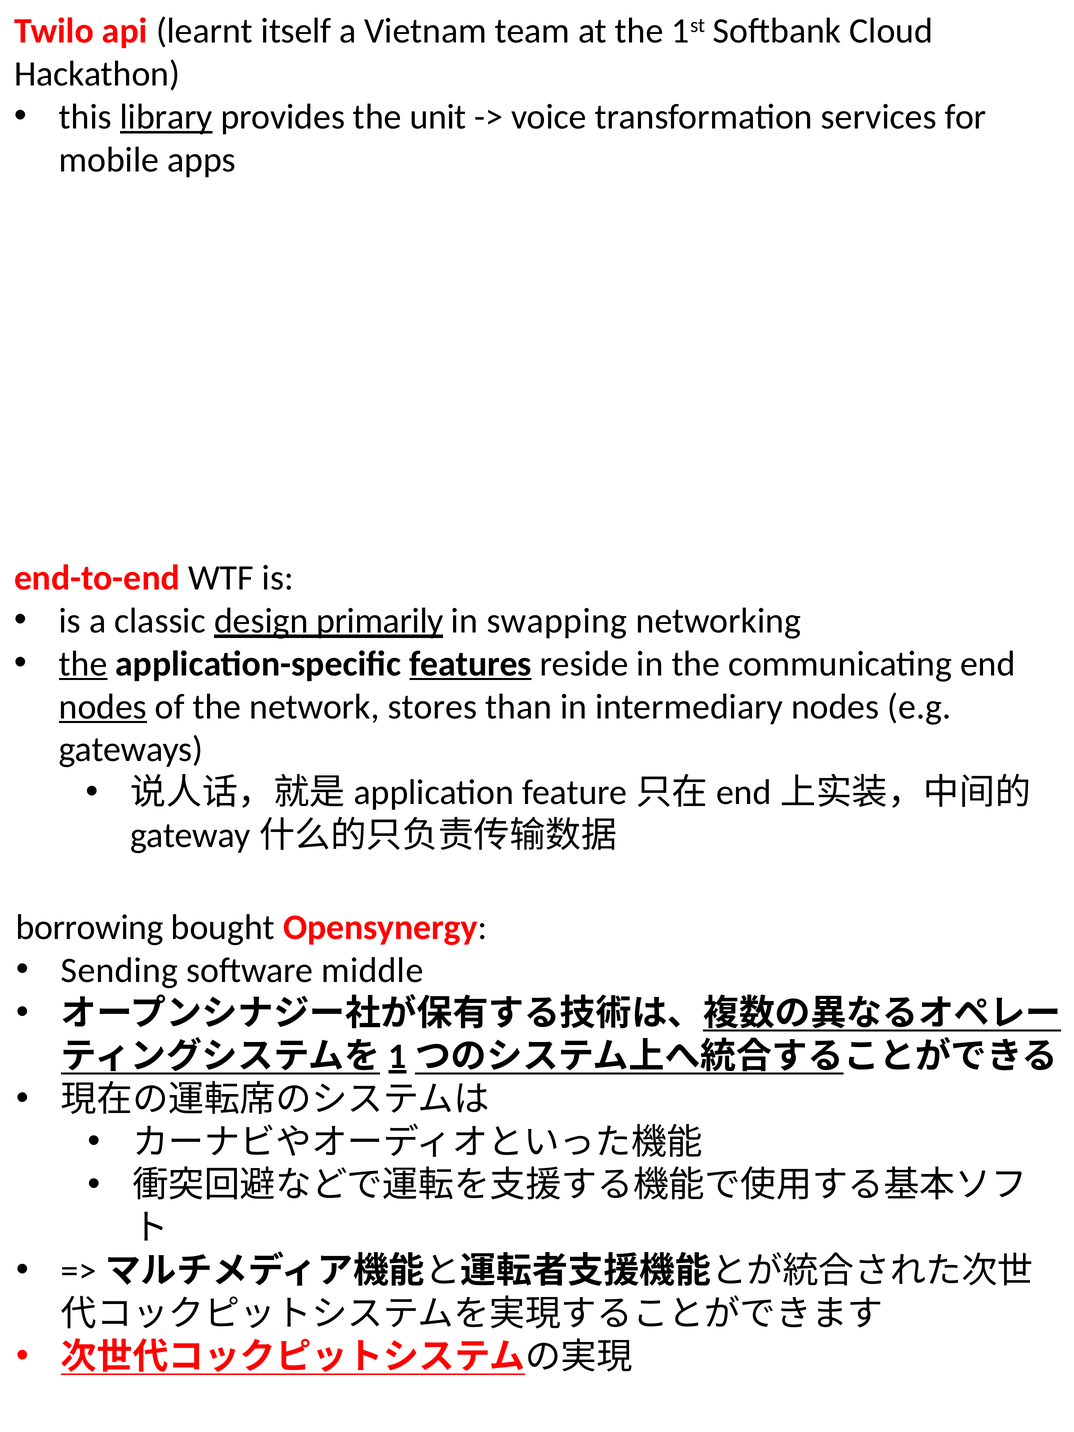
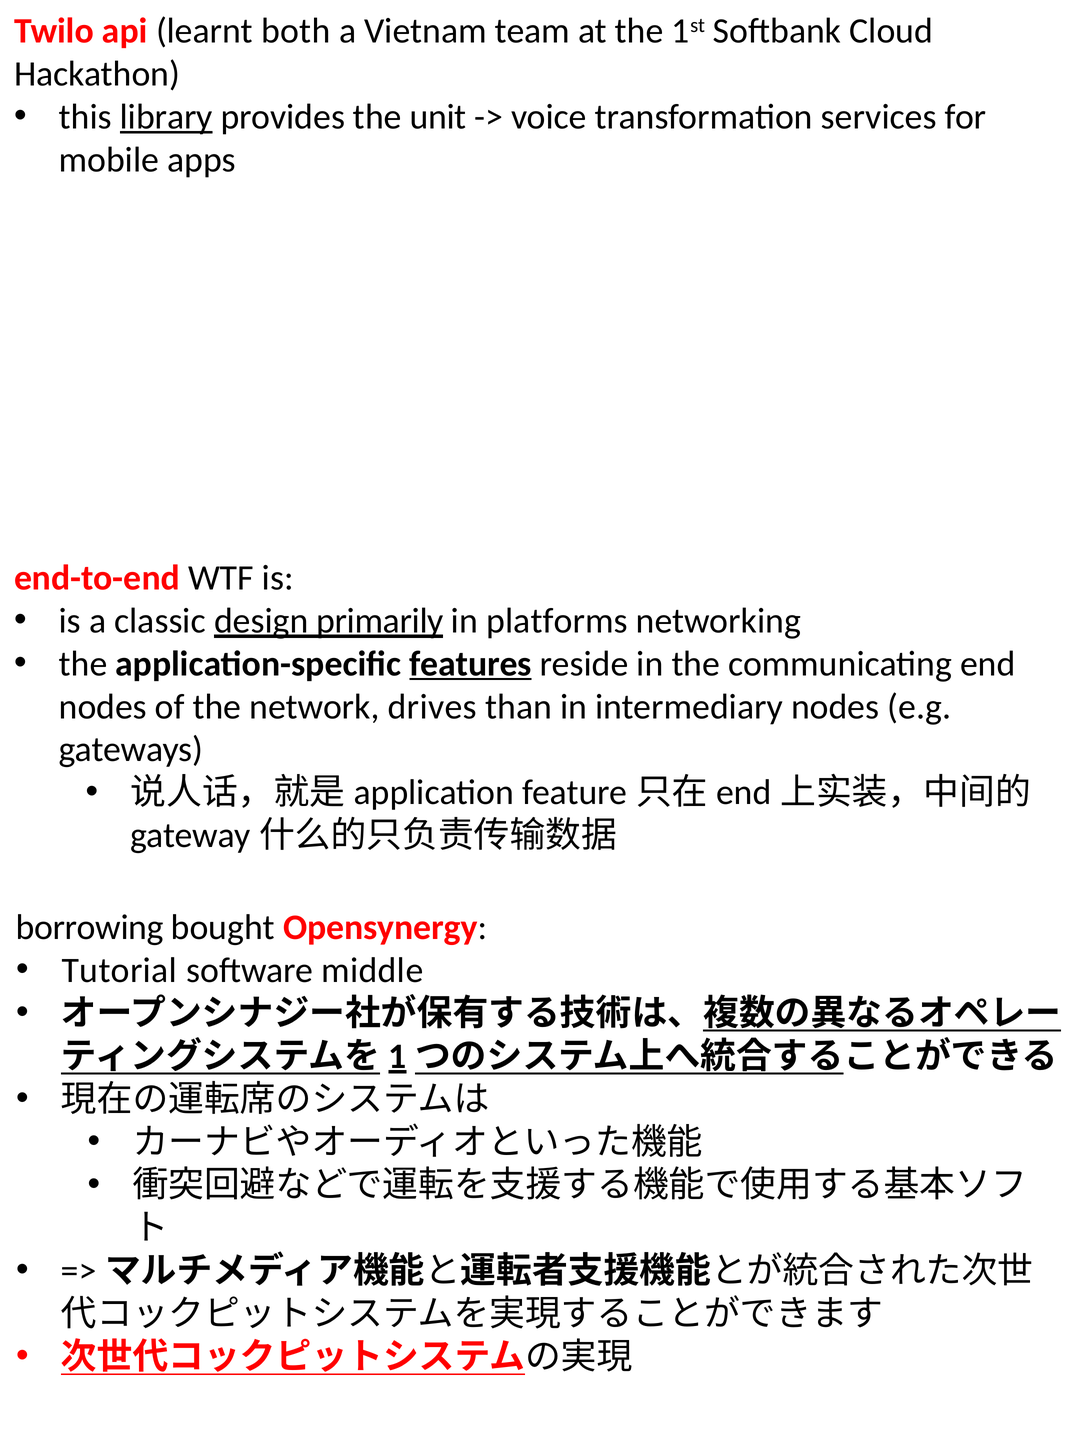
itself: itself -> both
swapping: swapping -> platforms
the at (83, 664) underline: present -> none
nodes at (103, 707) underline: present -> none
stores: stores -> drives
Sending: Sending -> Tutorial
